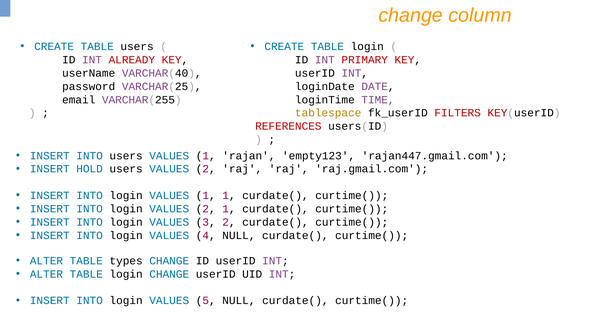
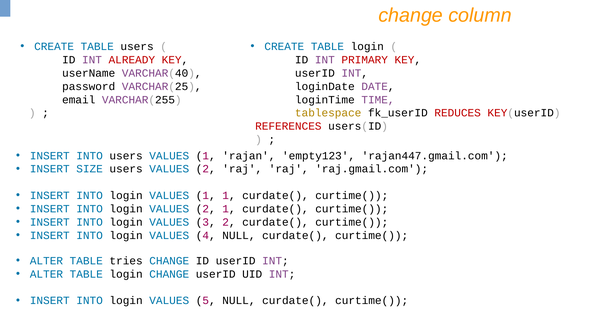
FILTERS: FILTERS -> REDUCES
HOLD: HOLD -> SIZE
types: types -> tries
